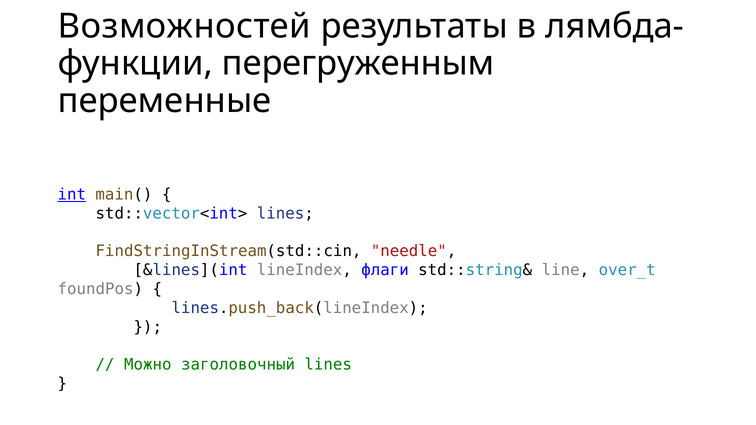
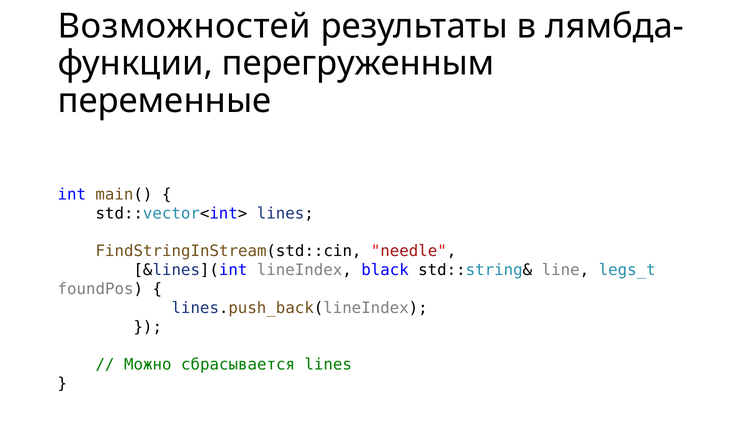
int underline: present -> none
флаги: флаги -> black
over_t: over_t -> legs_t
заголовочный: заголовочный -> сбрасывается
